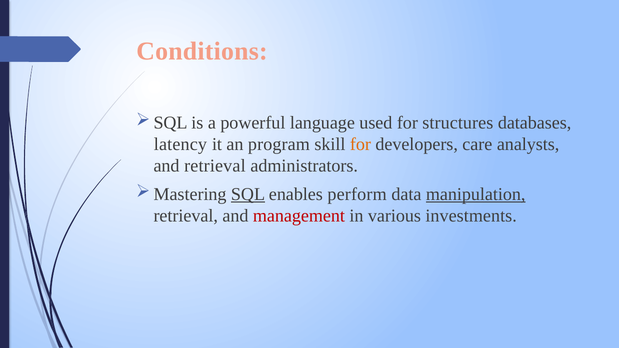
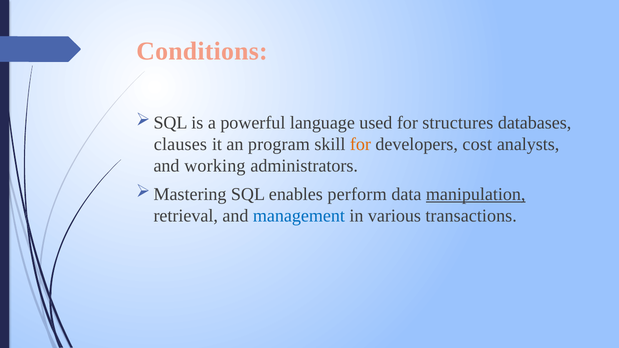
latency: latency -> clauses
care: care -> cost
and retrieval: retrieval -> working
SQL underline: present -> none
management colour: red -> blue
investments: investments -> transactions
